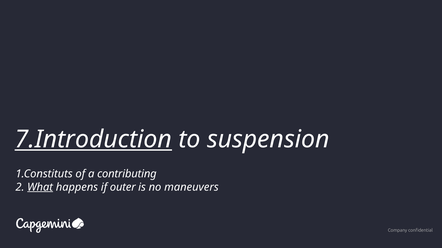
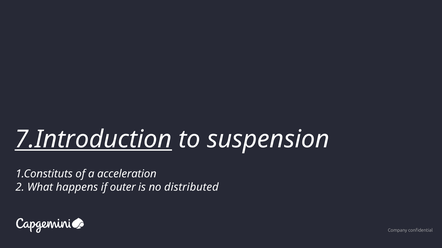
contributing: contributing -> acceleration
What underline: present -> none
maneuvers: maneuvers -> distributed
